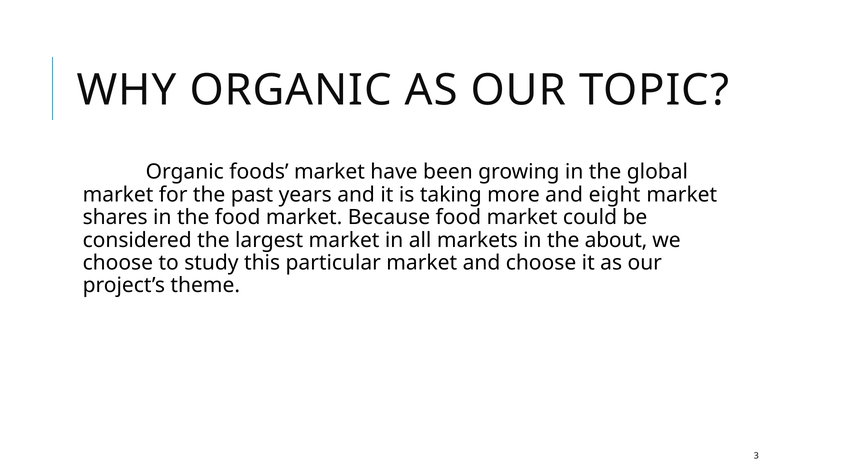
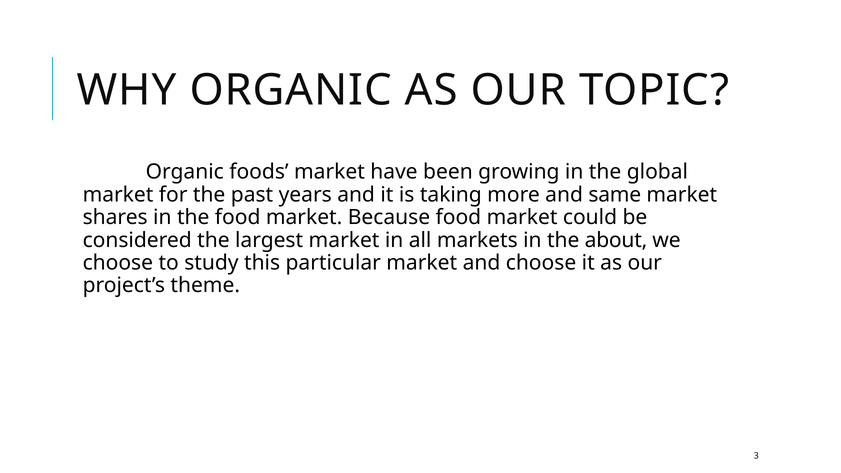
eight: eight -> same
